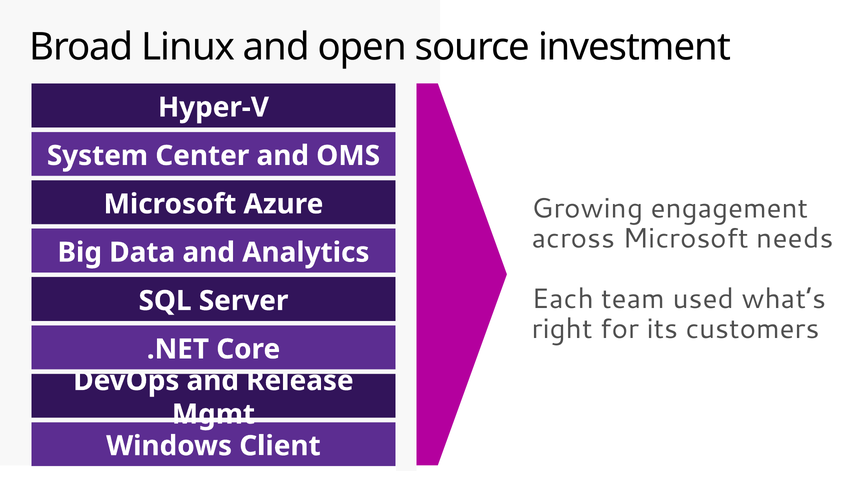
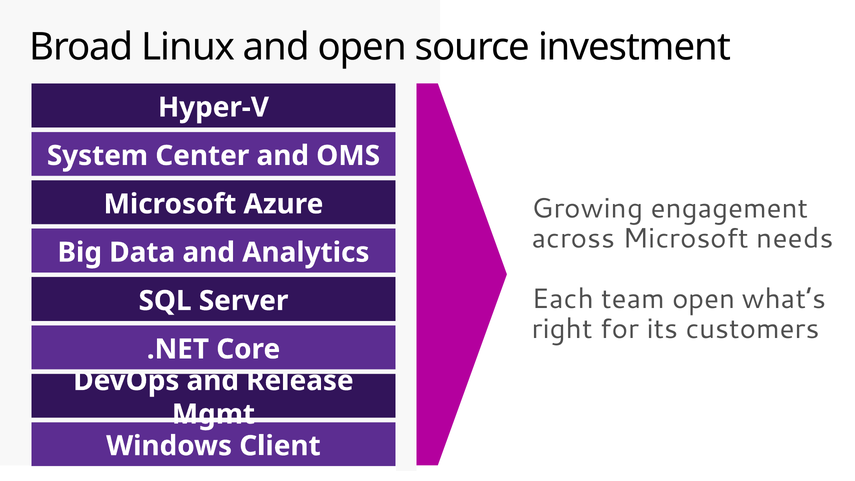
team used: used -> open
